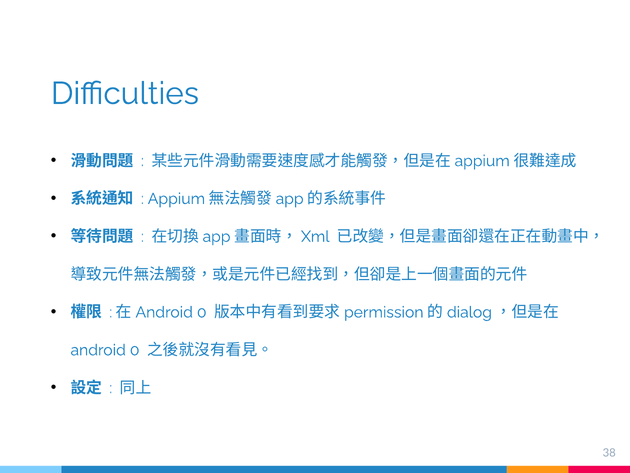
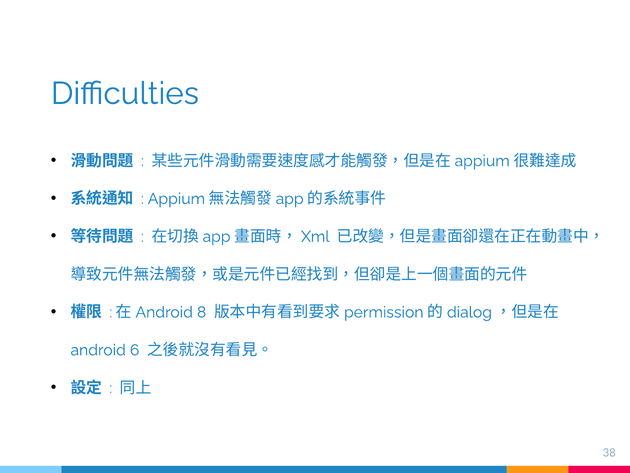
0 at (202, 312): 0 -> 8
0 at (135, 350): 0 -> 6
